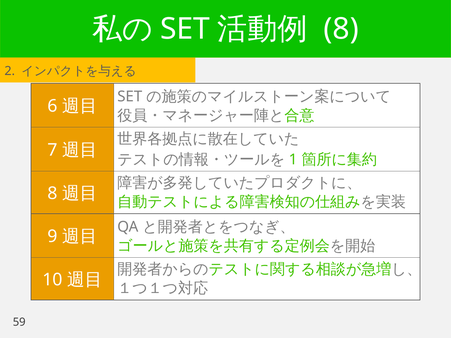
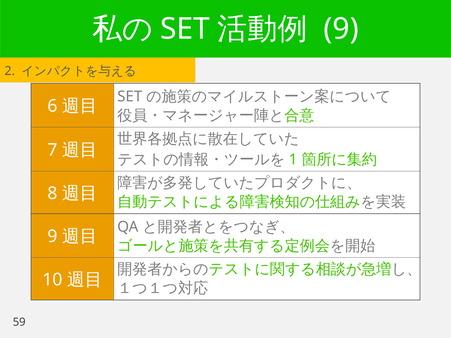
8 at (341, 29): 8 -> 9
